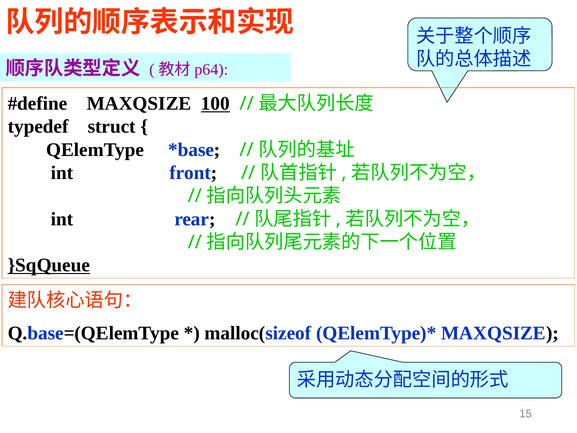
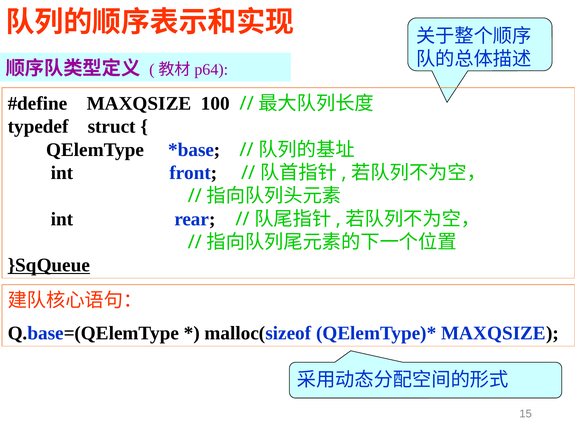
100 underline: present -> none
